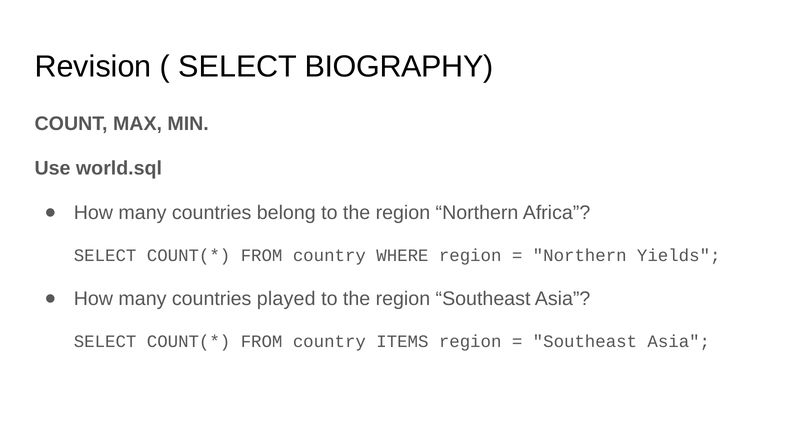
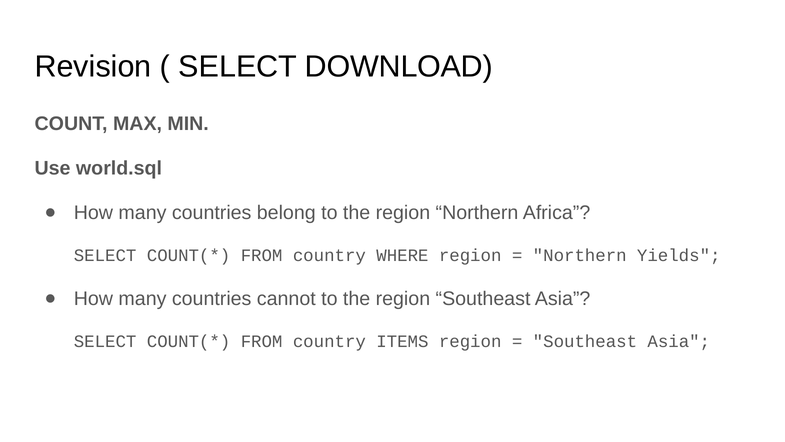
BIOGRAPHY: BIOGRAPHY -> DOWNLOAD
played: played -> cannot
